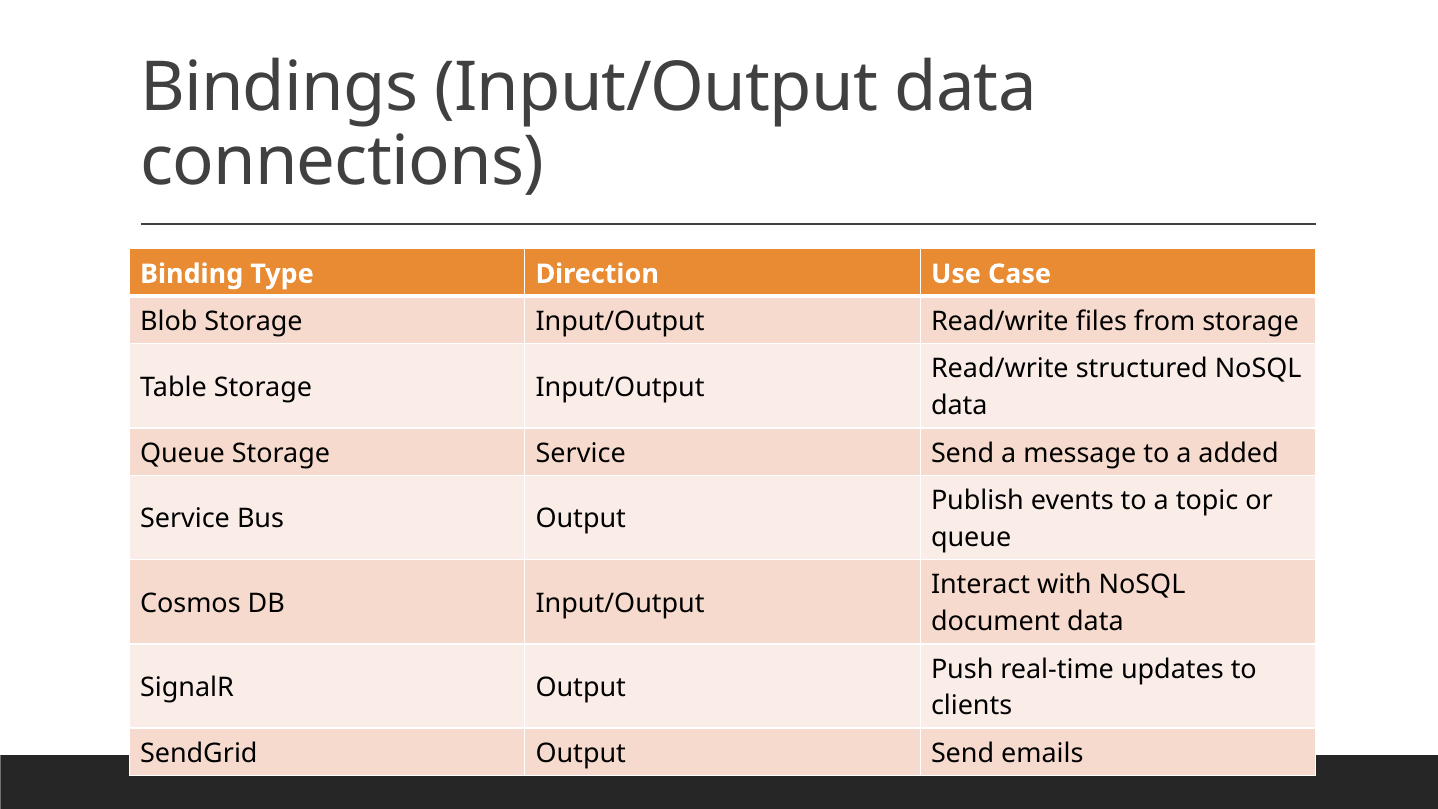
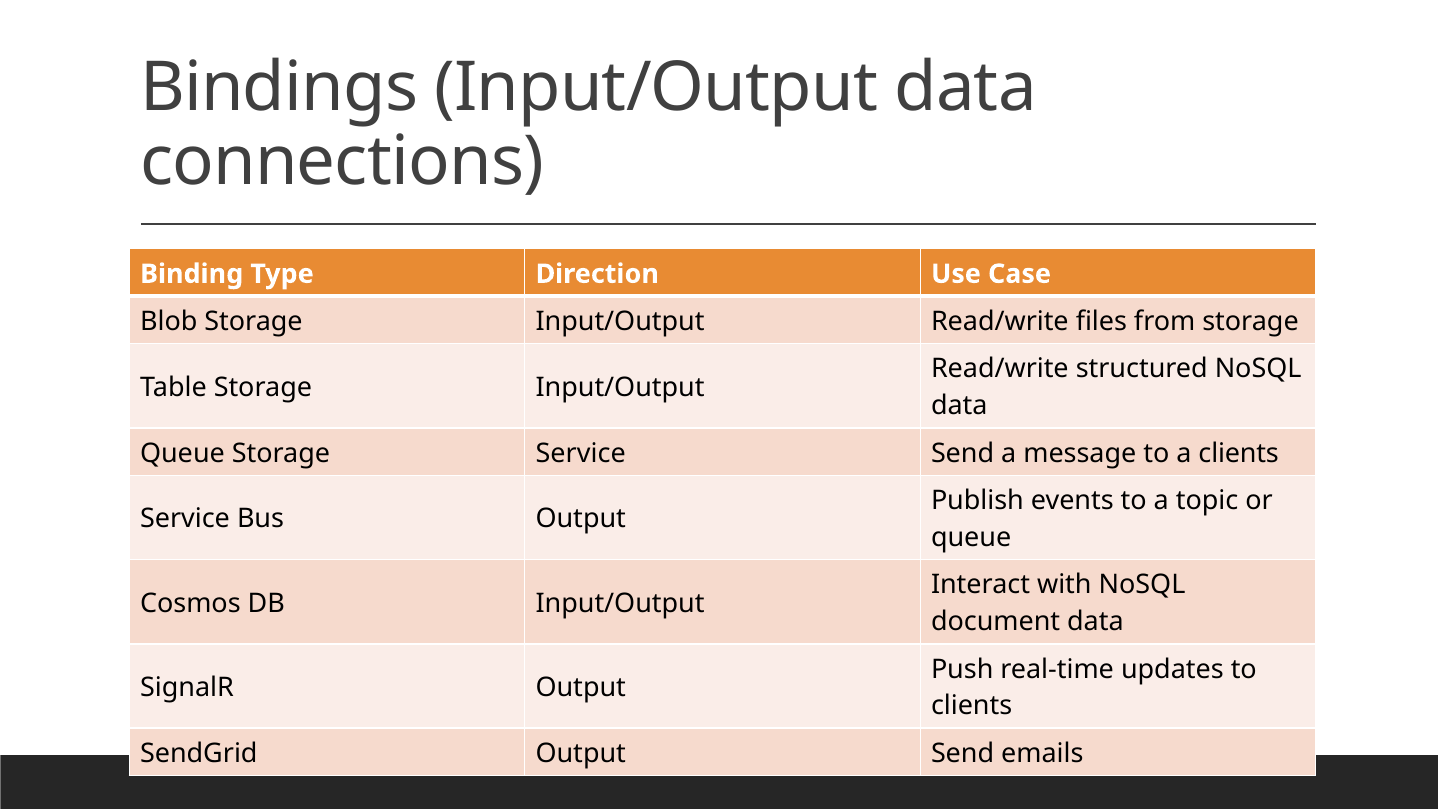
a added: added -> clients
